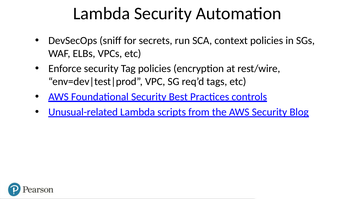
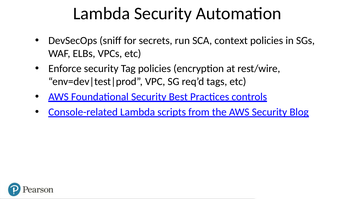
Unusual-related: Unusual-related -> Console-related
